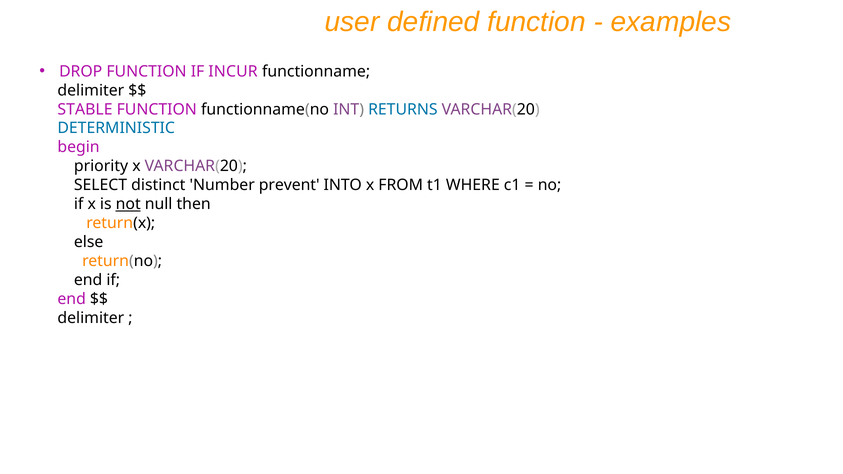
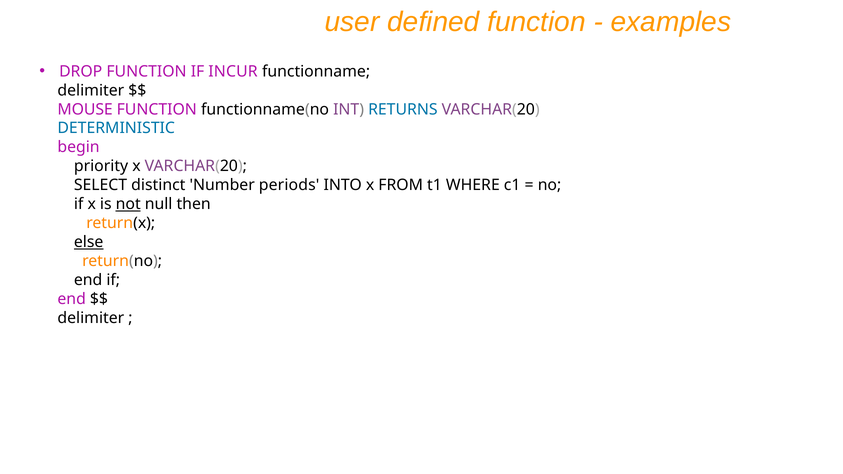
STABLE: STABLE -> MOUSE
prevent: prevent -> periods
else underline: none -> present
